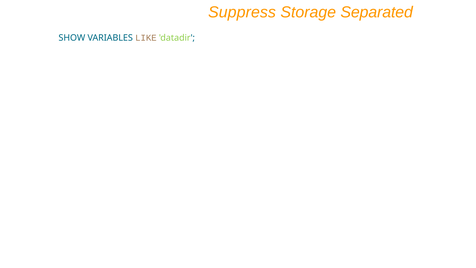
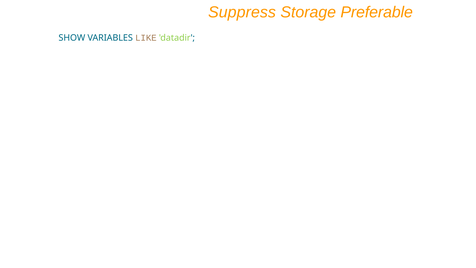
Separated: Separated -> Preferable
